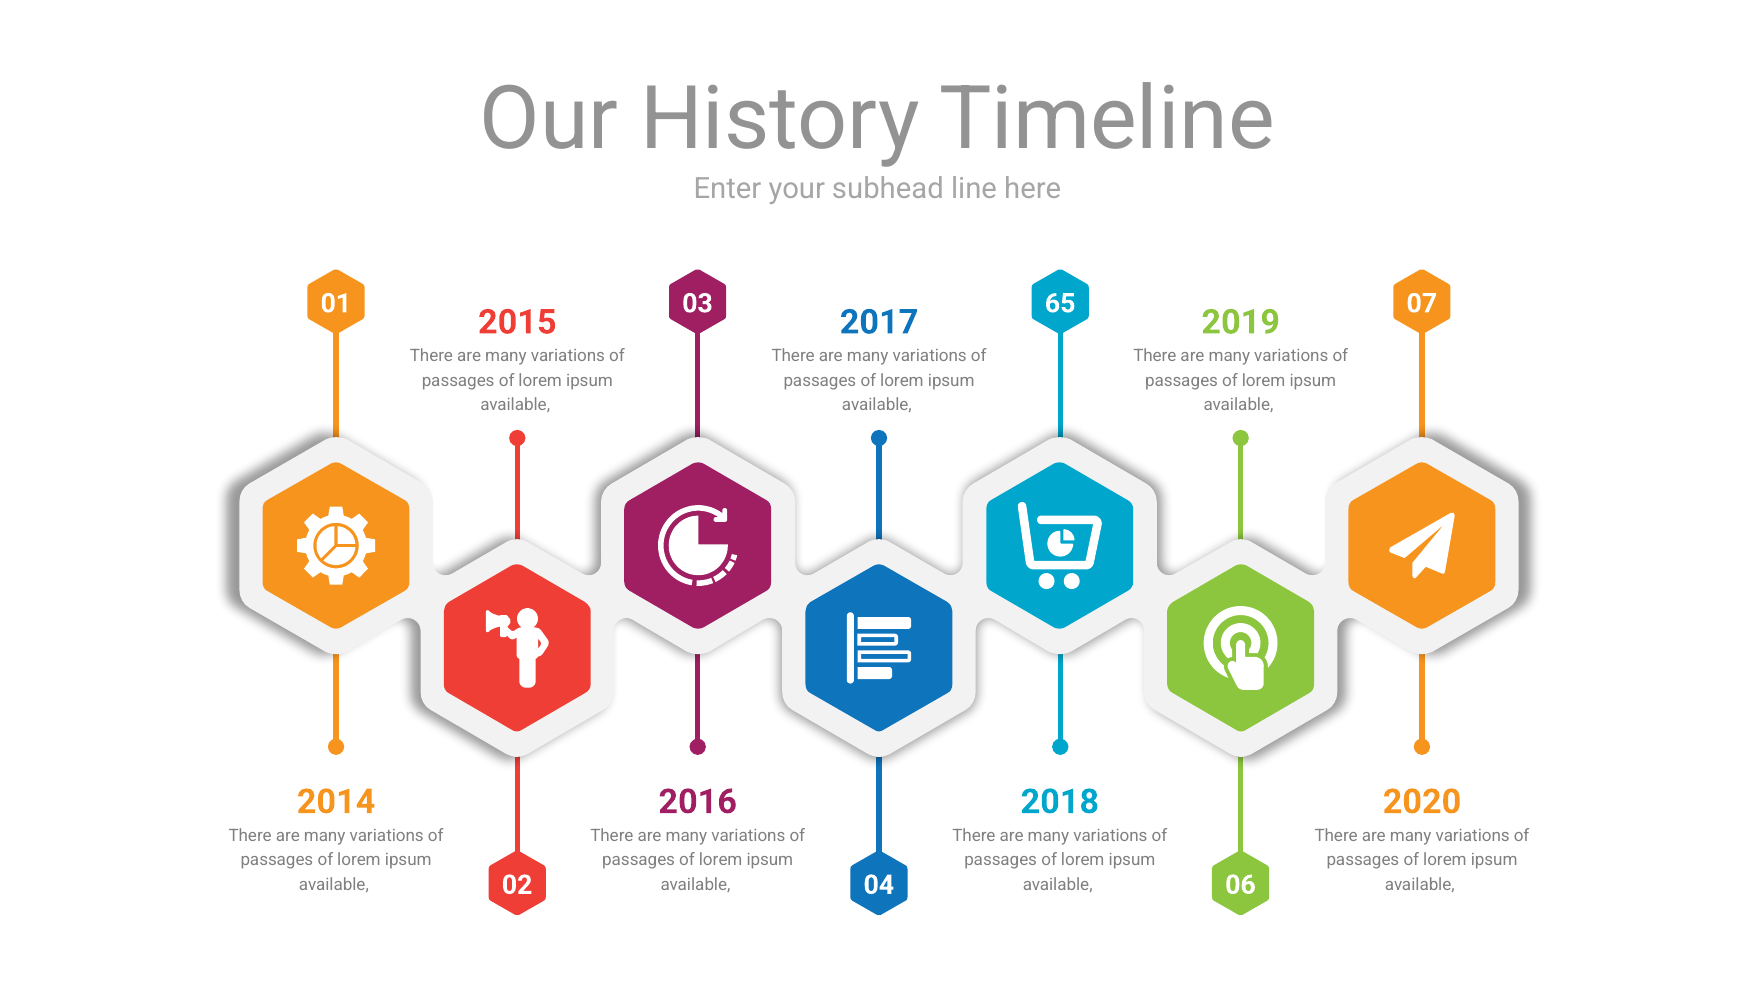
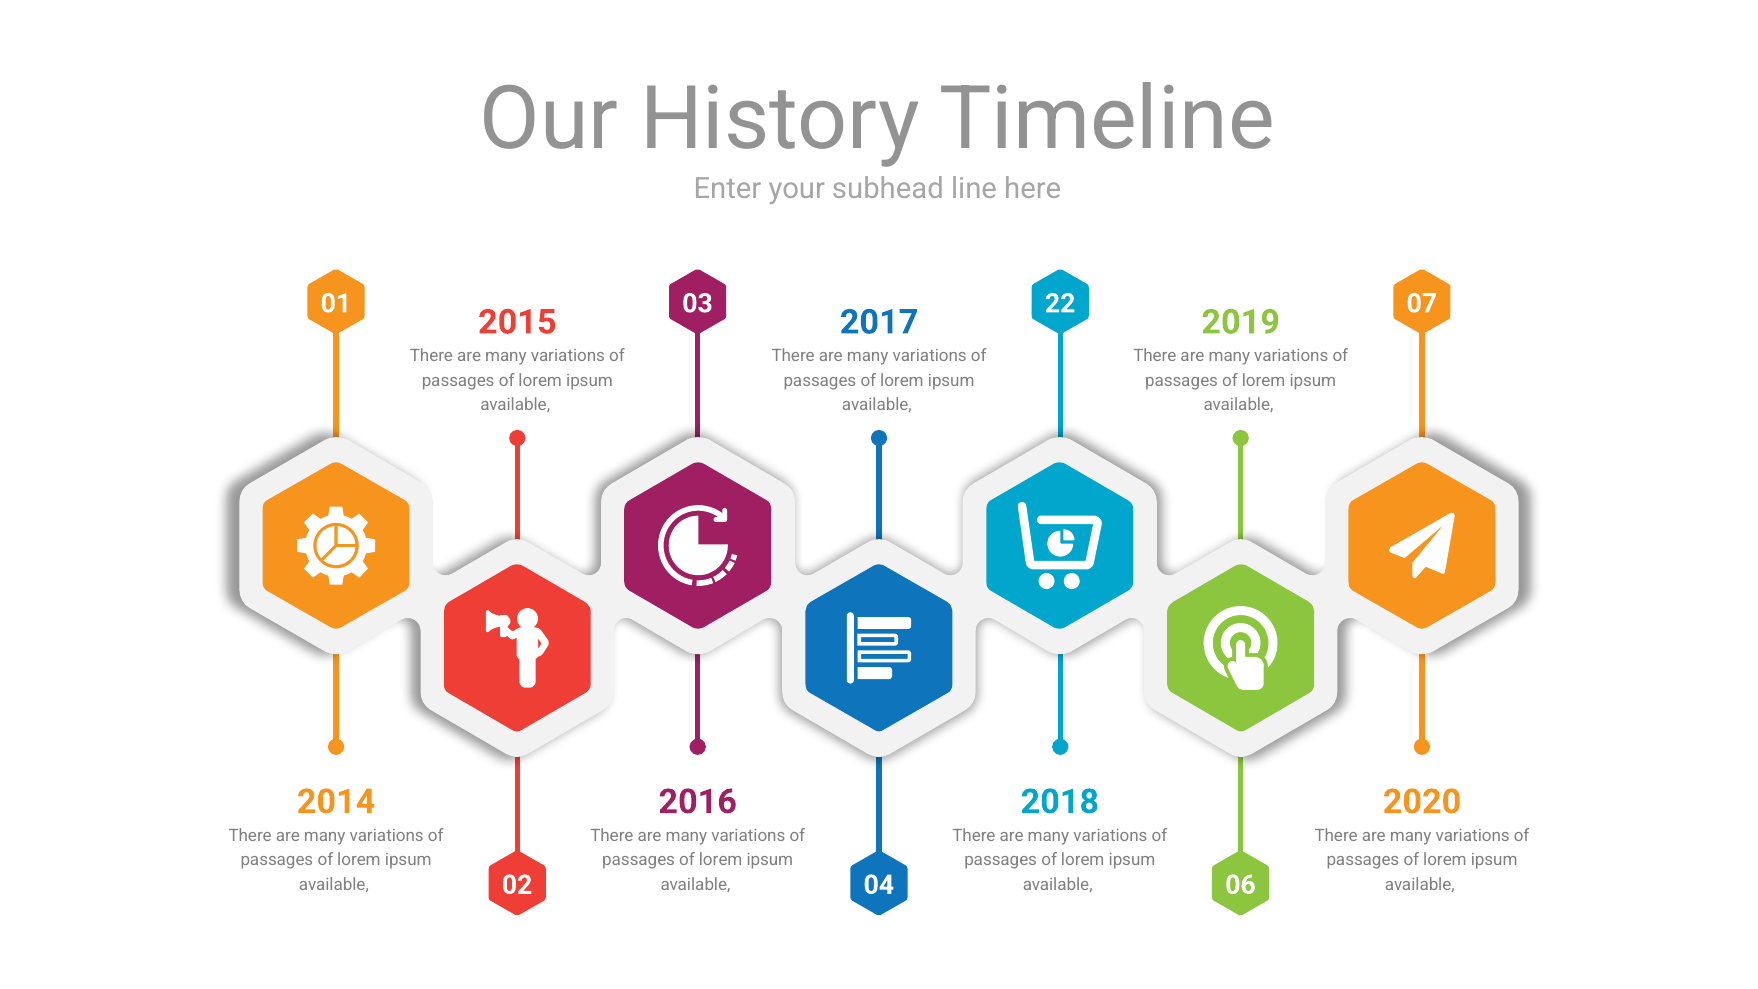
65: 65 -> 22
